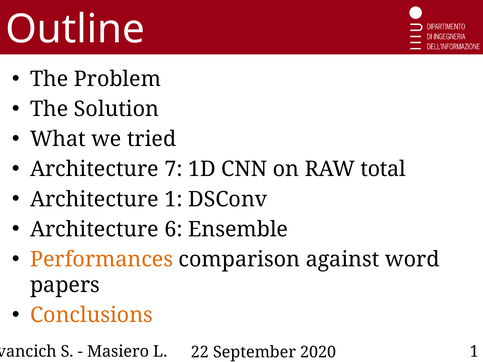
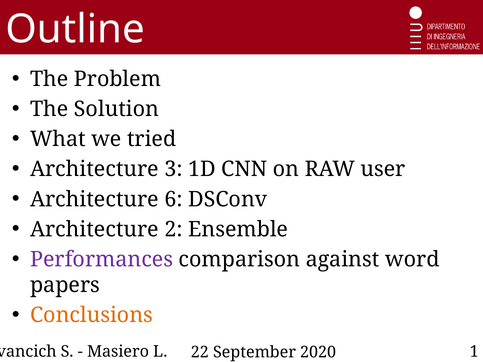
7: 7 -> 3
total: total -> user
Architecture 1: 1 -> 6
6: 6 -> 2
Performances colour: orange -> purple
